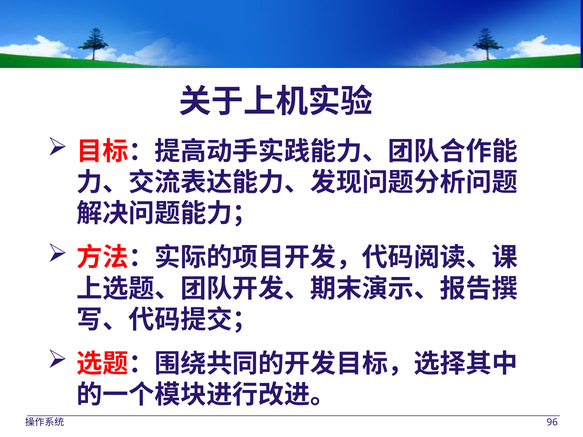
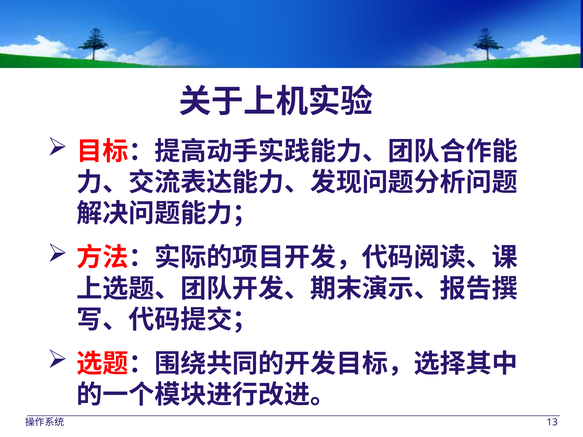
96: 96 -> 13
